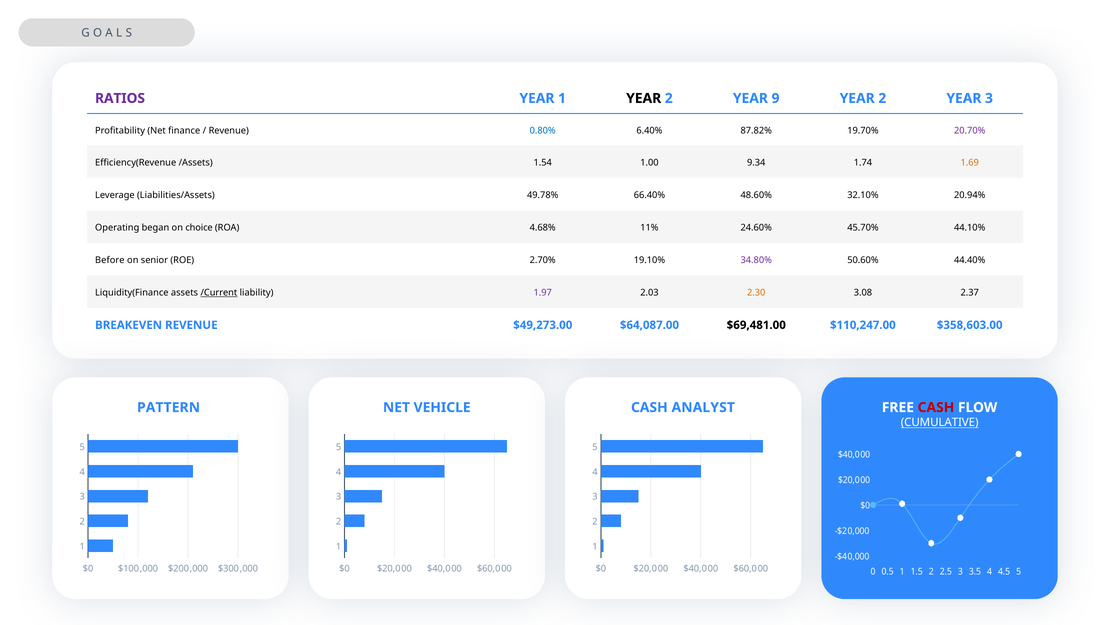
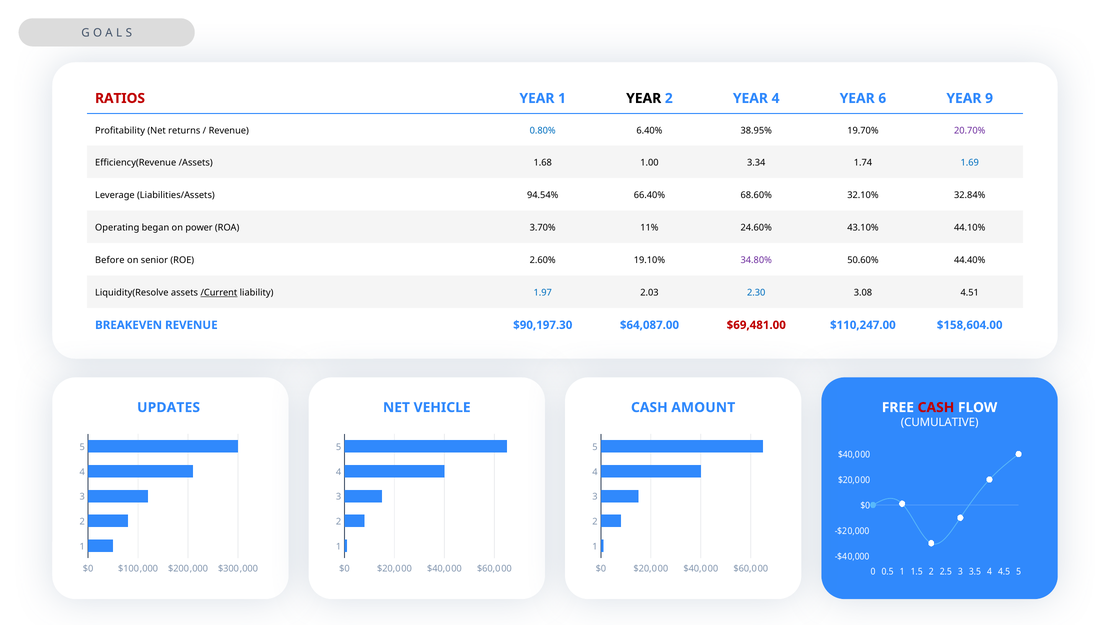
RATIOS colour: purple -> red
YEAR 9: 9 -> 4
2 at (882, 98): 2 -> 6
YEAR 3: 3 -> 9
finance: finance -> returns
87.82%: 87.82% -> 38.95%
1.54: 1.54 -> 1.68
9.34: 9.34 -> 3.34
1.69 colour: orange -> blue
49.78%: 49.78% -> 94.54%
48.60%: 48.60% -> 68.60%
20.94%: 20.94% -> 32.84%
choice: choice -> power
4.68%: 4.68% -> 3.70%
45.70%: 45.70% -> 43.10%
2.70%: 2.70% -> 2.60%
Liquidity(Finance: Liquidity(Finance -> Liquidity(Resolve
1.97 colour: purple -> blue
2.30 colour: orange -> blue
2.37: 2.37 -> 4.51
$49,273.00: $49,273.00 -> $90,197.30
$69,481.00 colour: black -> red
$358,603.00: $358,603.00 -> $158,604.00
PATTERN: PATTERN -> UPDATES
ANALYST: ANALYST -> AMOUNT
CUMULATIVE underline: present -> none
